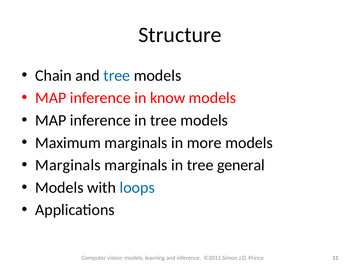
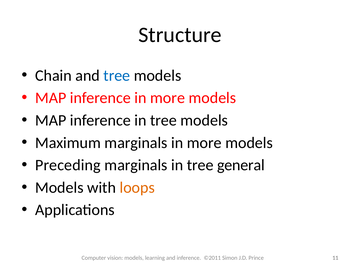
inference in know: know -> more
Marginals at (68, 165): Marginals -> Preceding
loops colour: blue -> orange
